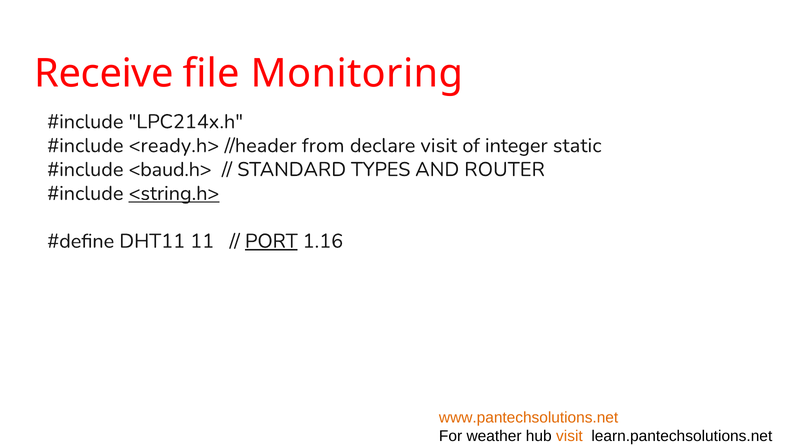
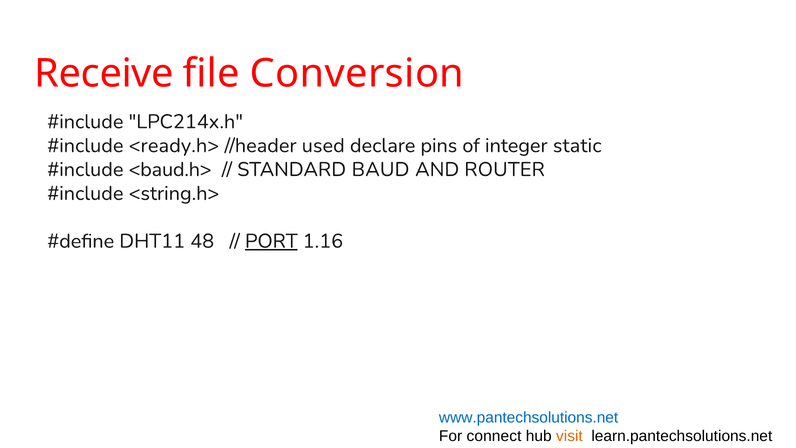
Monitoring: Monitoring -> Conversion
from: from -> used
declare visit: visit -> pins
TYPES: TYPES -> BAUD
<string.h> underline: present -> none
11: 11 -> 48
www.pantechsolutions.net colour: orange -> blue
weather: weather -> connect
